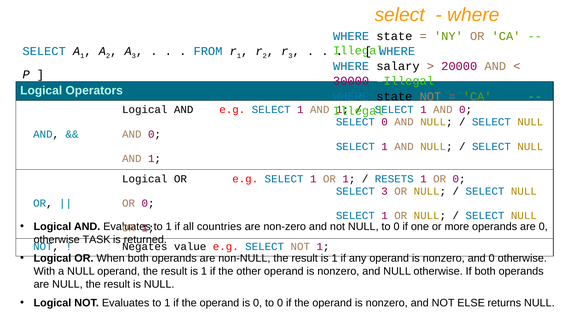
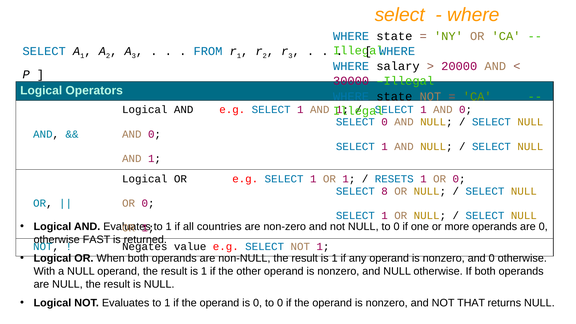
SELECT 3: 3 -> 8
TASK: TASK -> FAST
ELSE: ELSE -> THAT
